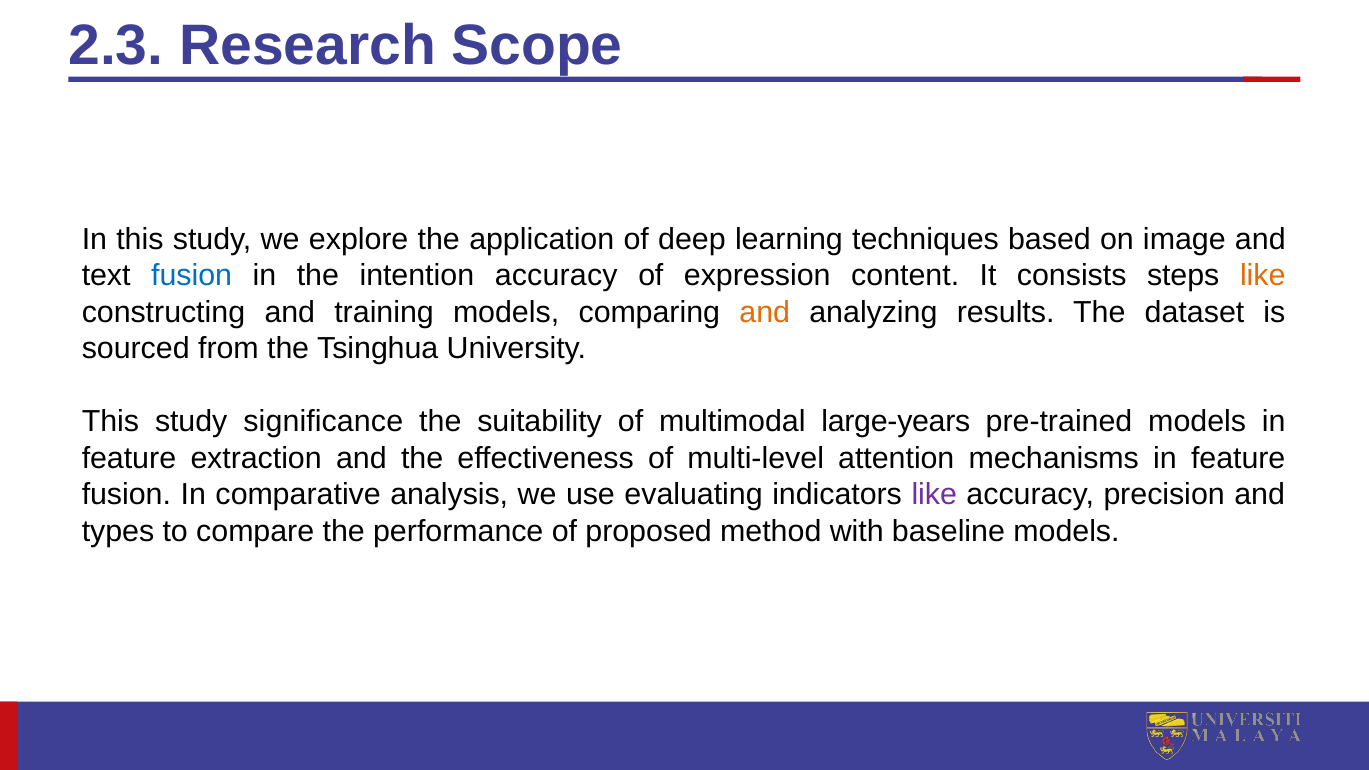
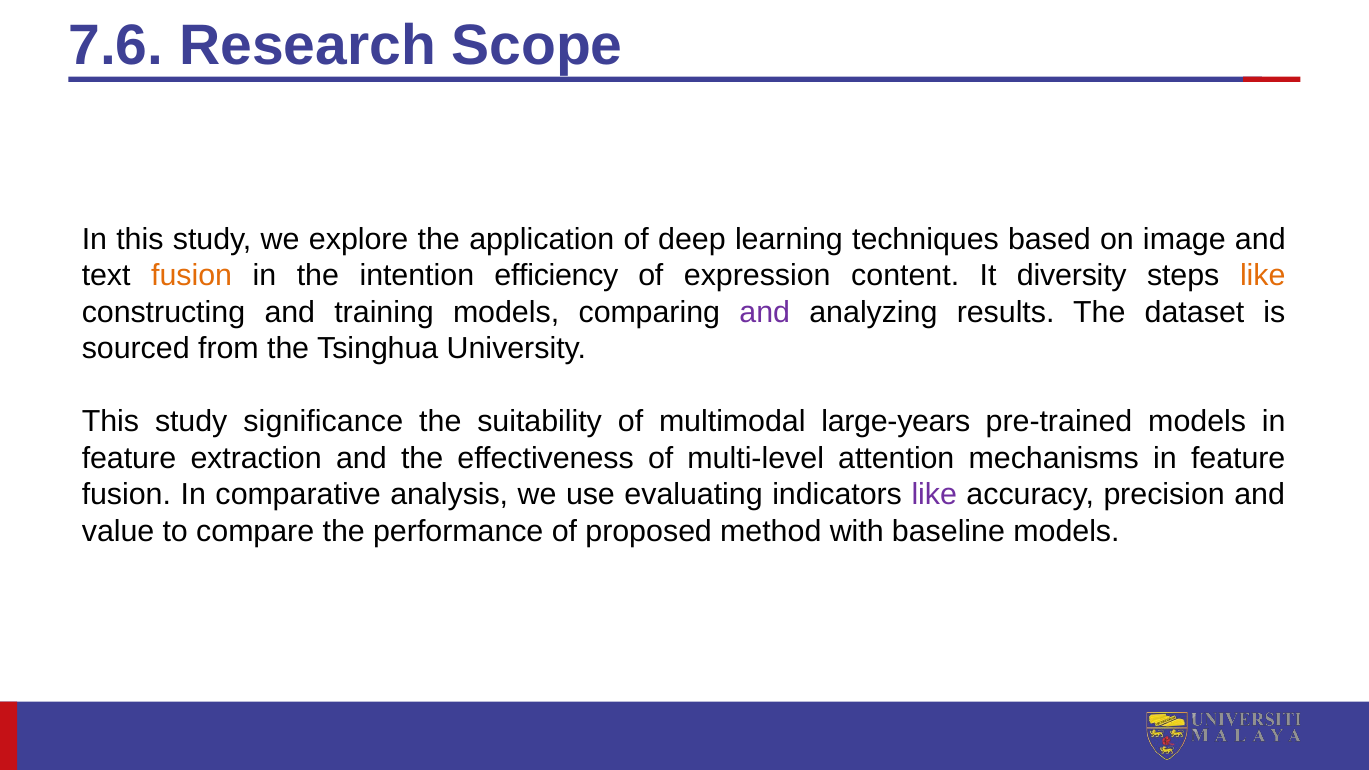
2.3: 2.3 -> 7.6
fusion at (192, 276) colour: blue -> orange
intention accuracy: accuracy -> efficiency
consists: consists -> diversity
and at (765, 312) colour: orange -> purple
types: types -> value
